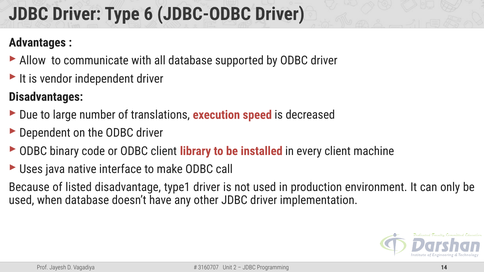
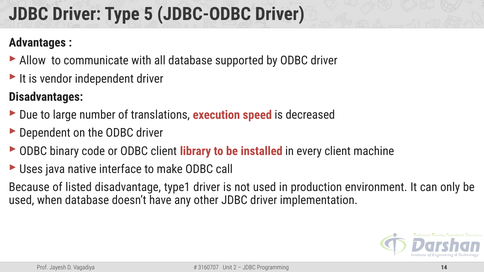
6: 6 -> 5
